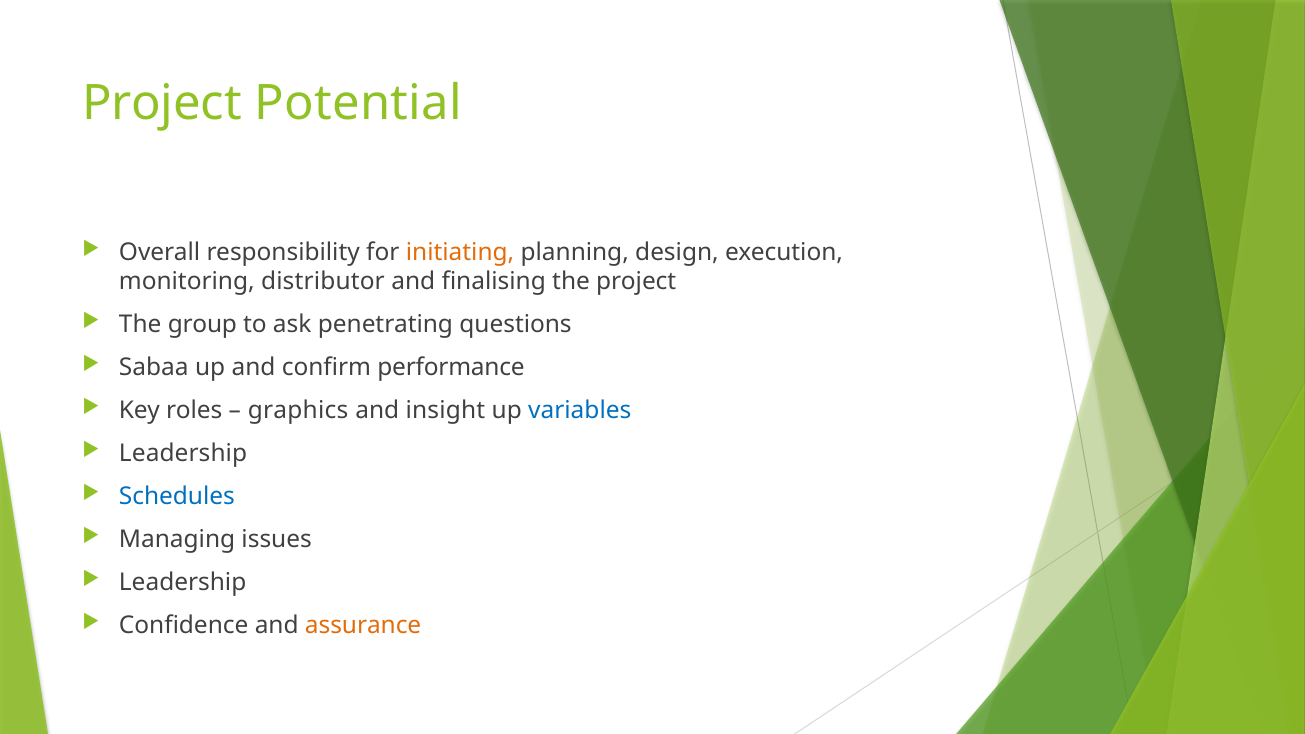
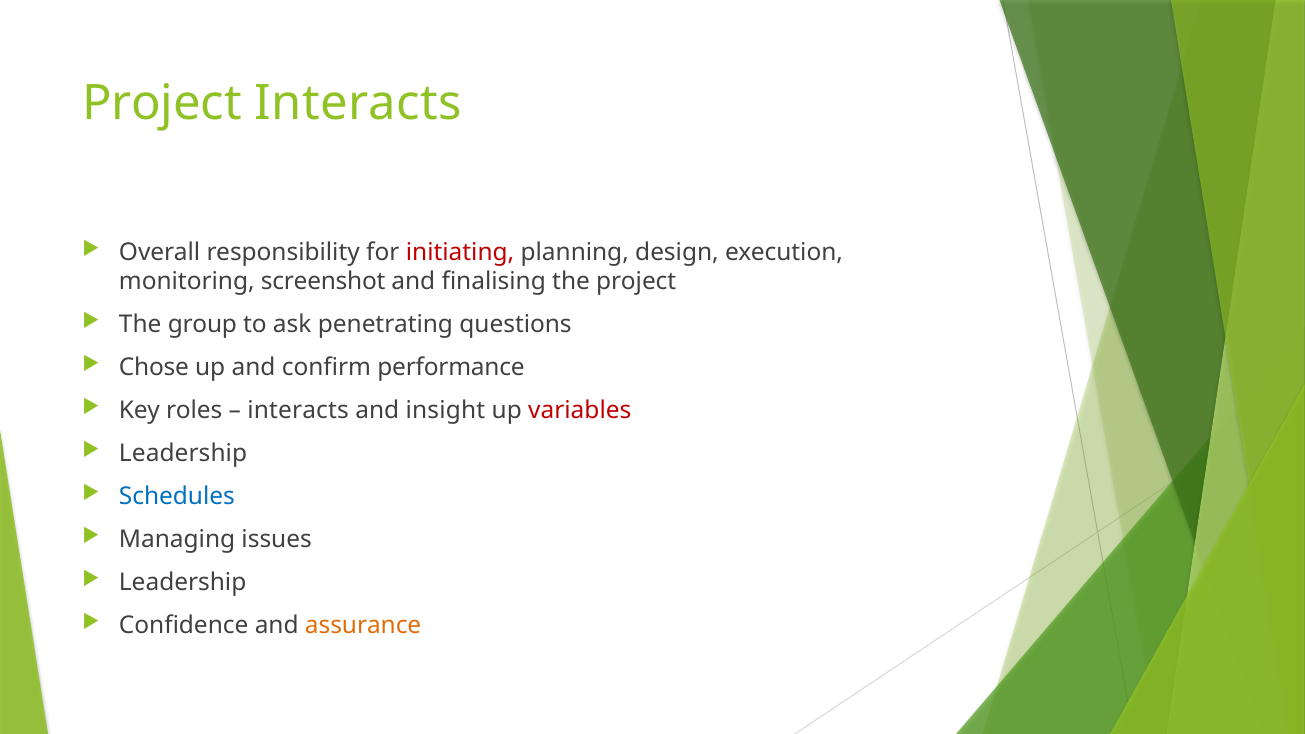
Project Potential: Potential -> Interacts
initiating colour: orange -> red
distributor: distributor -> screenshot
Sabaa: Sabaa -> Chose
graphics at (298, 411): graphics -> interacts
variables colour: blue -> red
